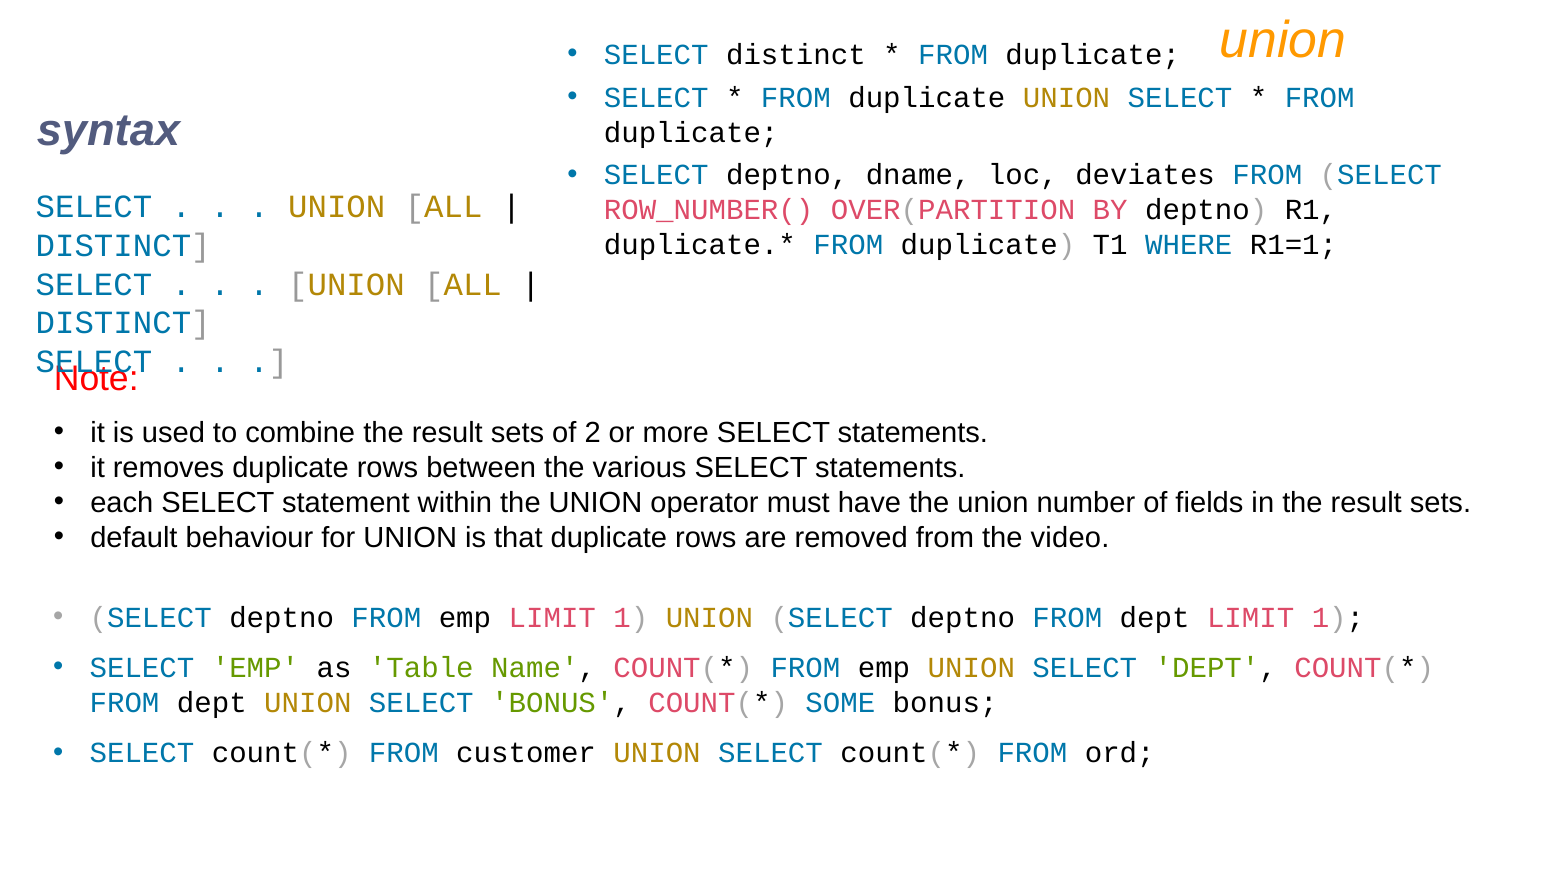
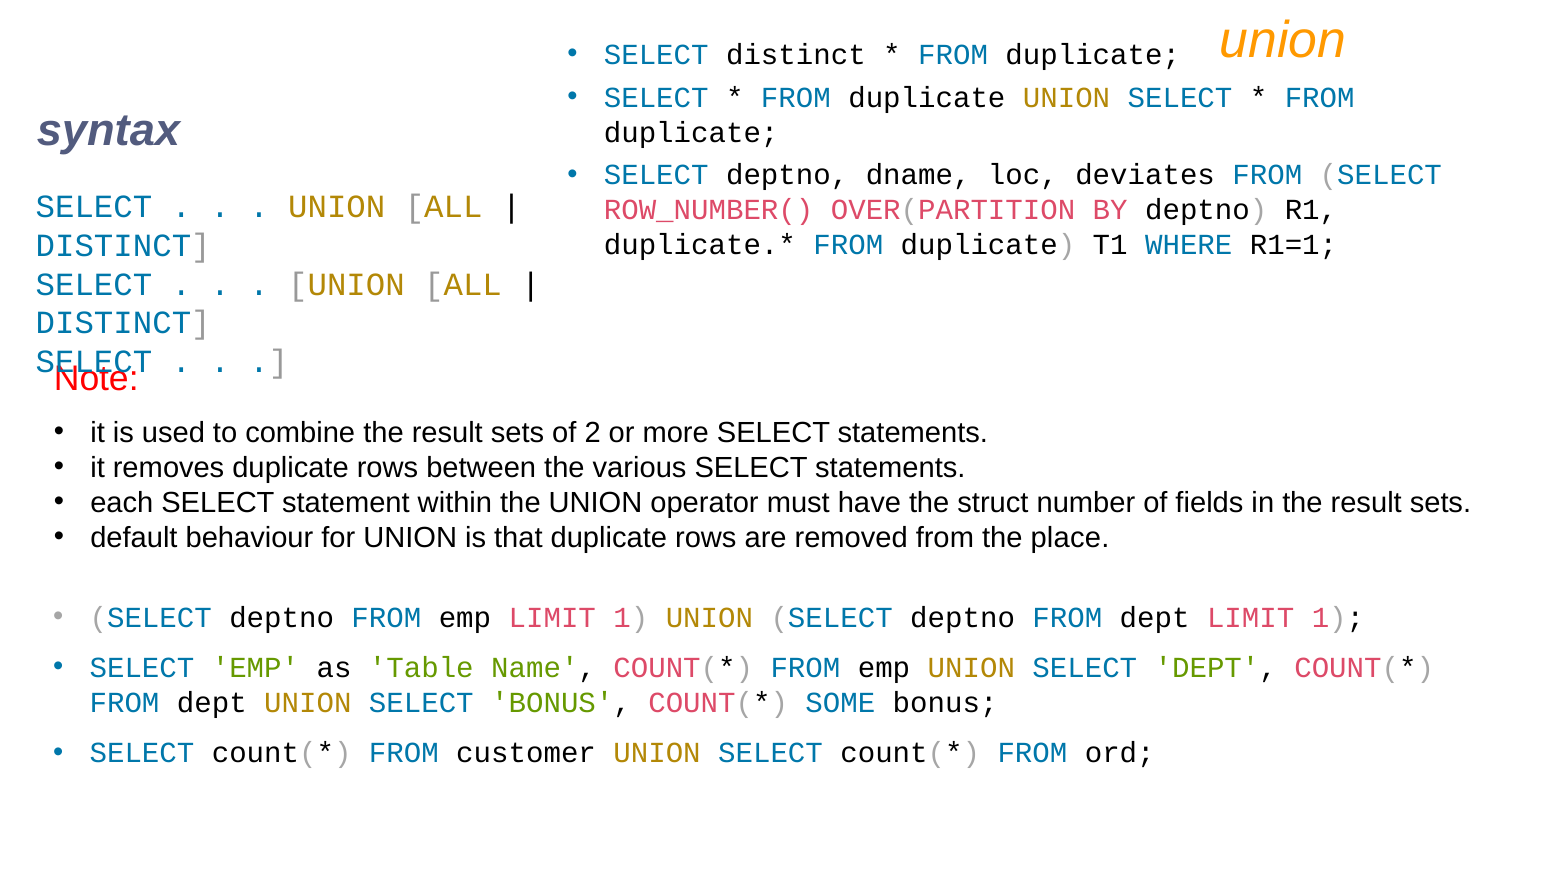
have the union: union -> struct
video: video -> place
